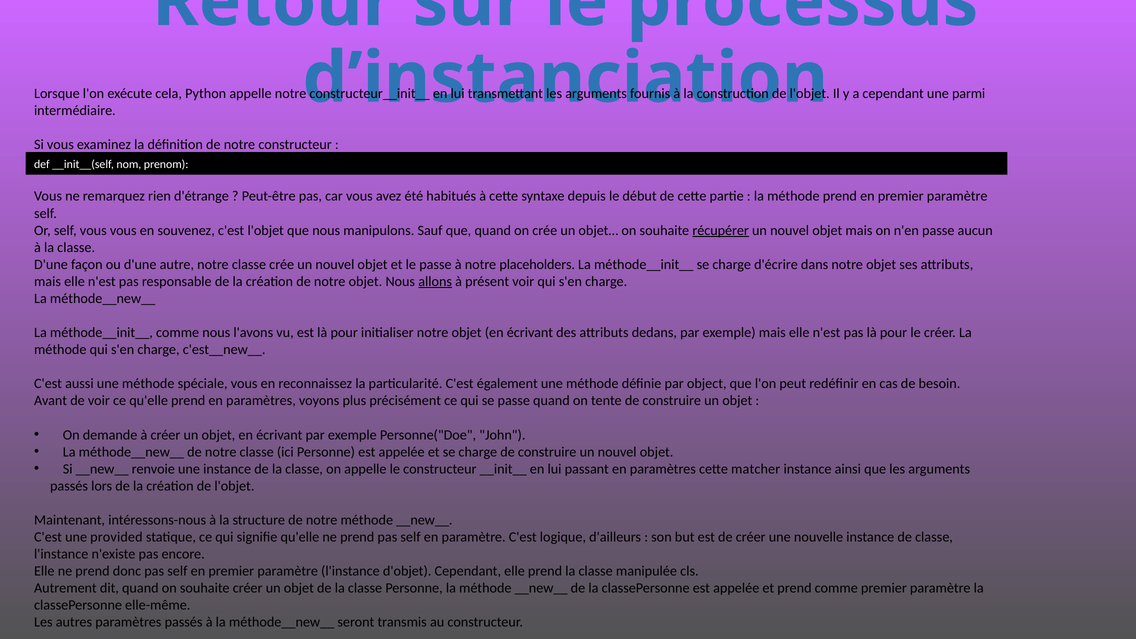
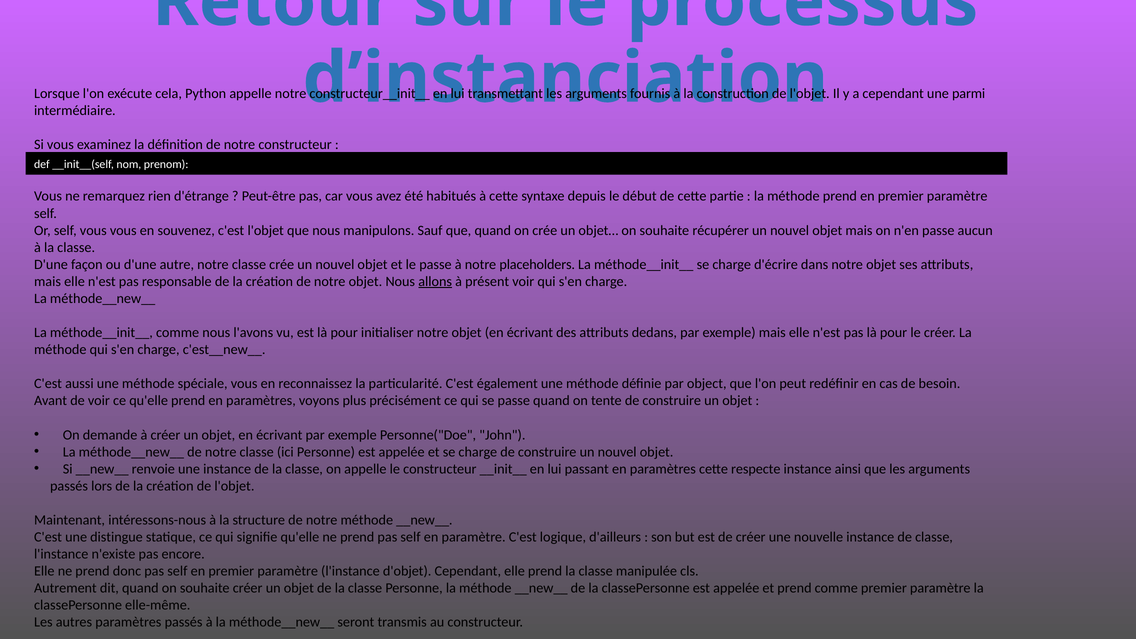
récupérer underline: present -> none
matcher: matcher -> respecte
provided: provided -> distingue
